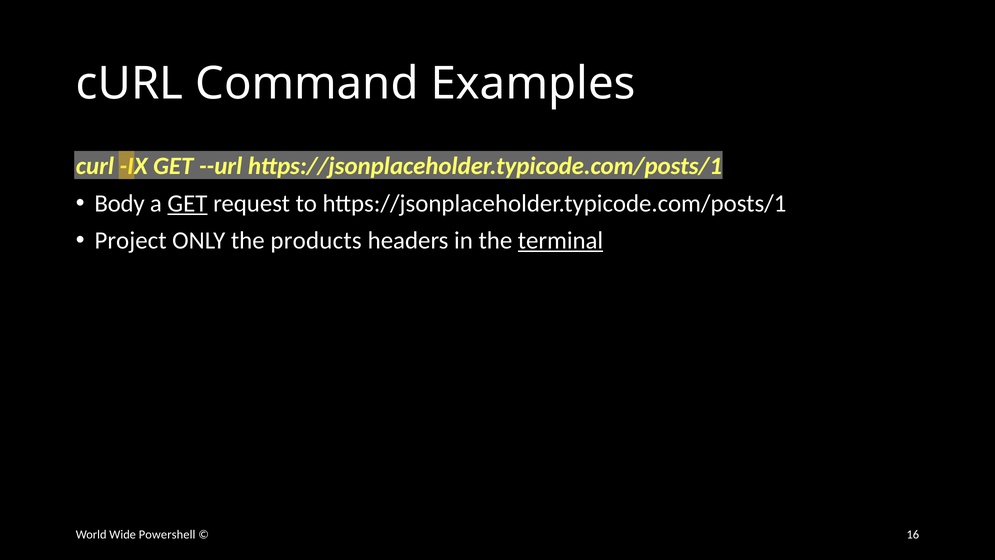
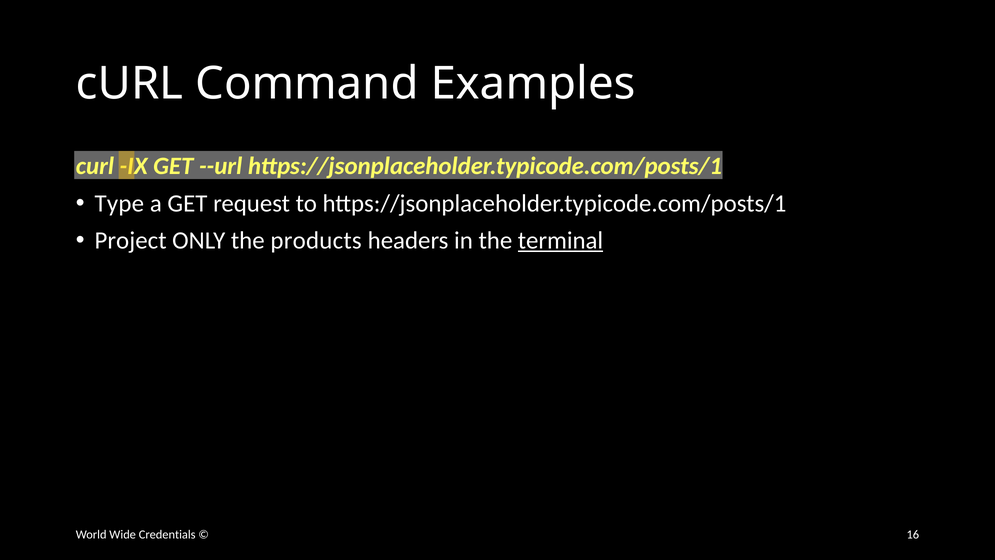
Body: Body -> Type
GET at (187, 203) underline: present -> none
Powershell: Powershell -> Credentials
